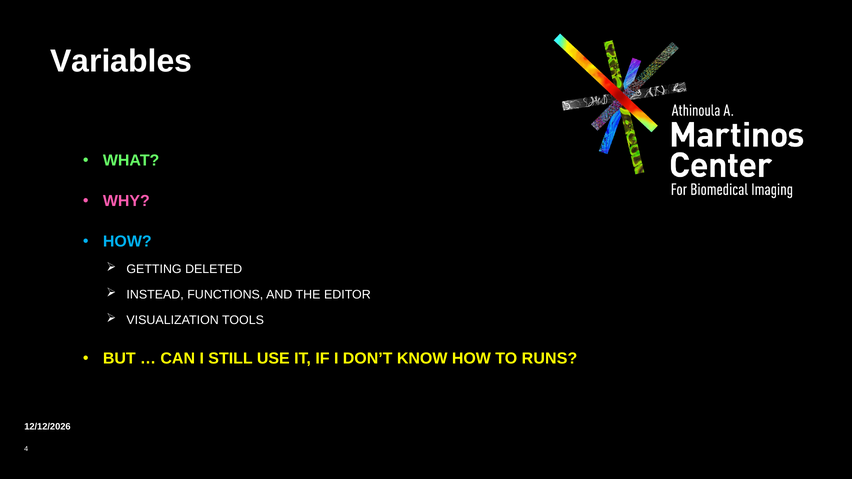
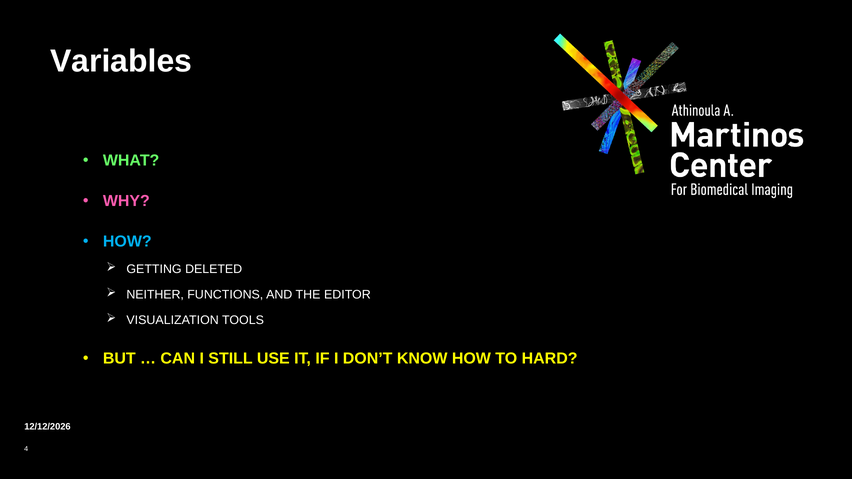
INSTEAD: INSTEAD -> NEITHER
RUNS: RUNS -> HARD
